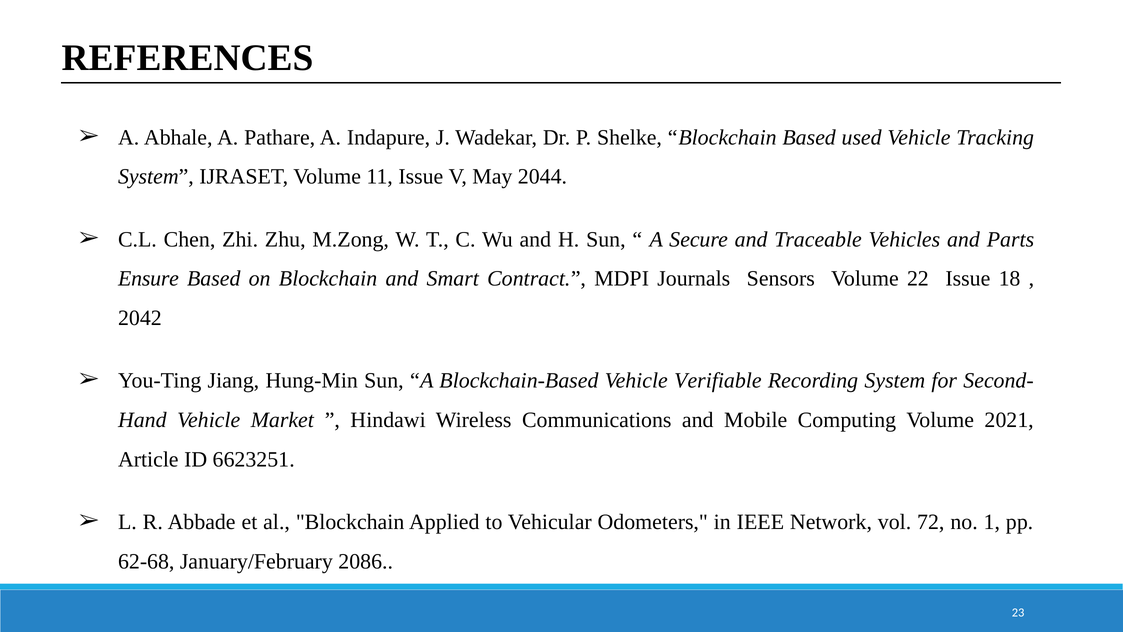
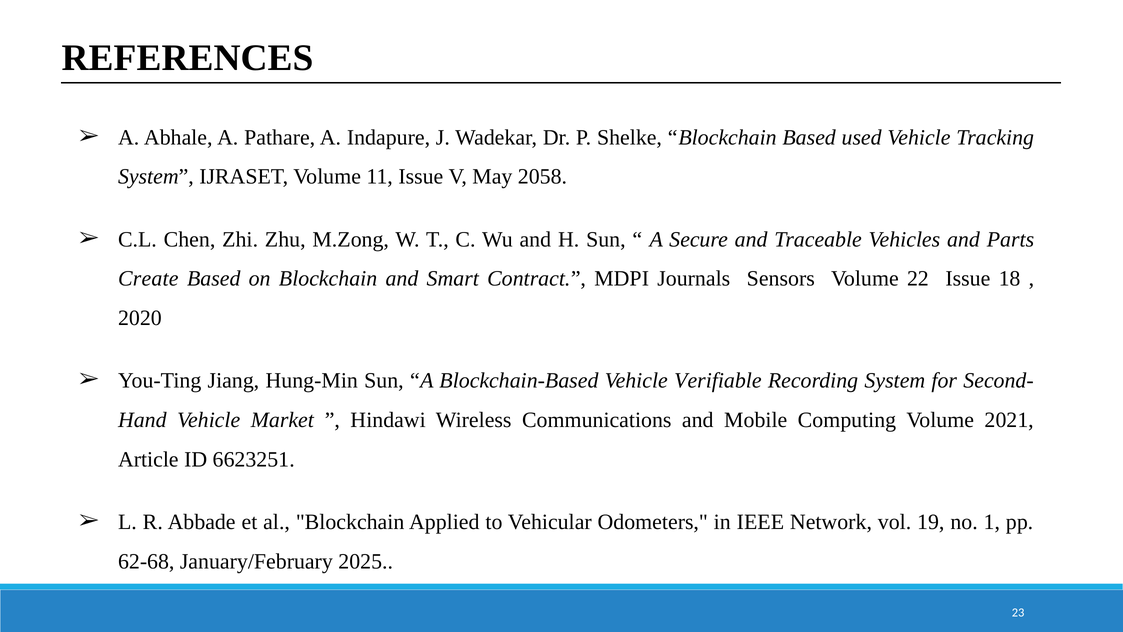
2044: 2044 -> 2058
Ensure: Ensure -> Create
2042: 2042 -> 2020
72: 72 -> 19
2086: 2086 -> 2025
